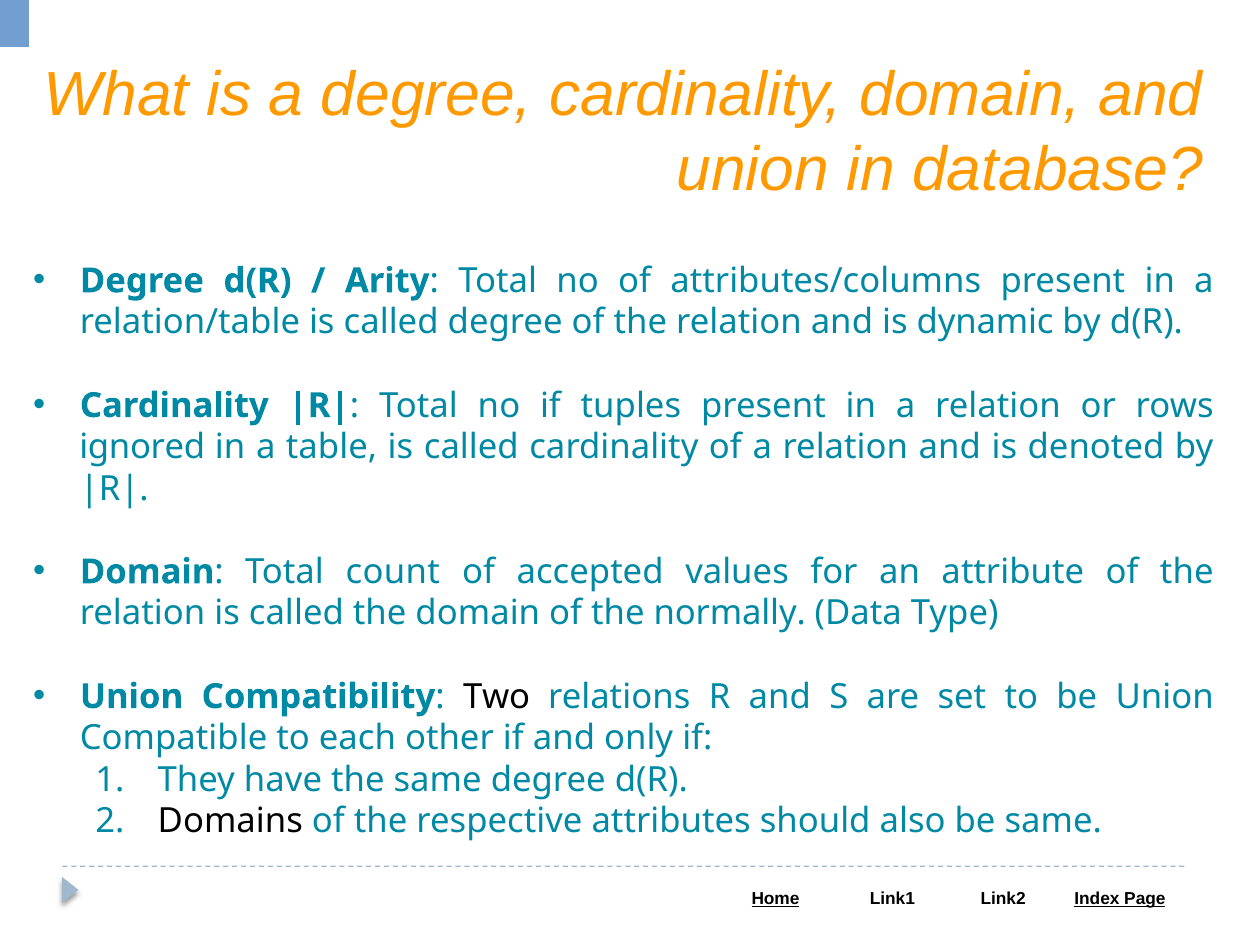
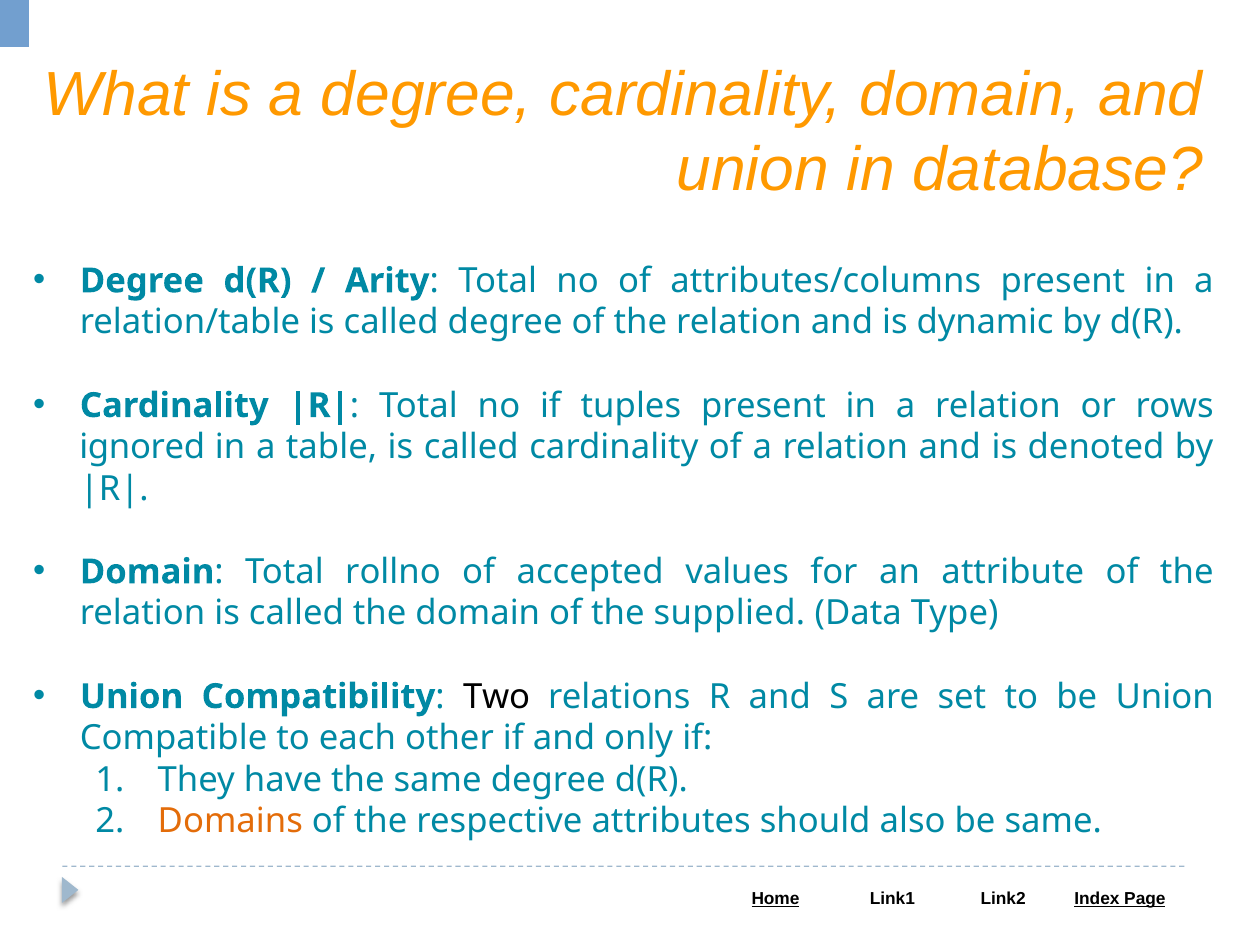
count: count -> rollno
normally: normally -> supplied
Domains colour: black -> orange
